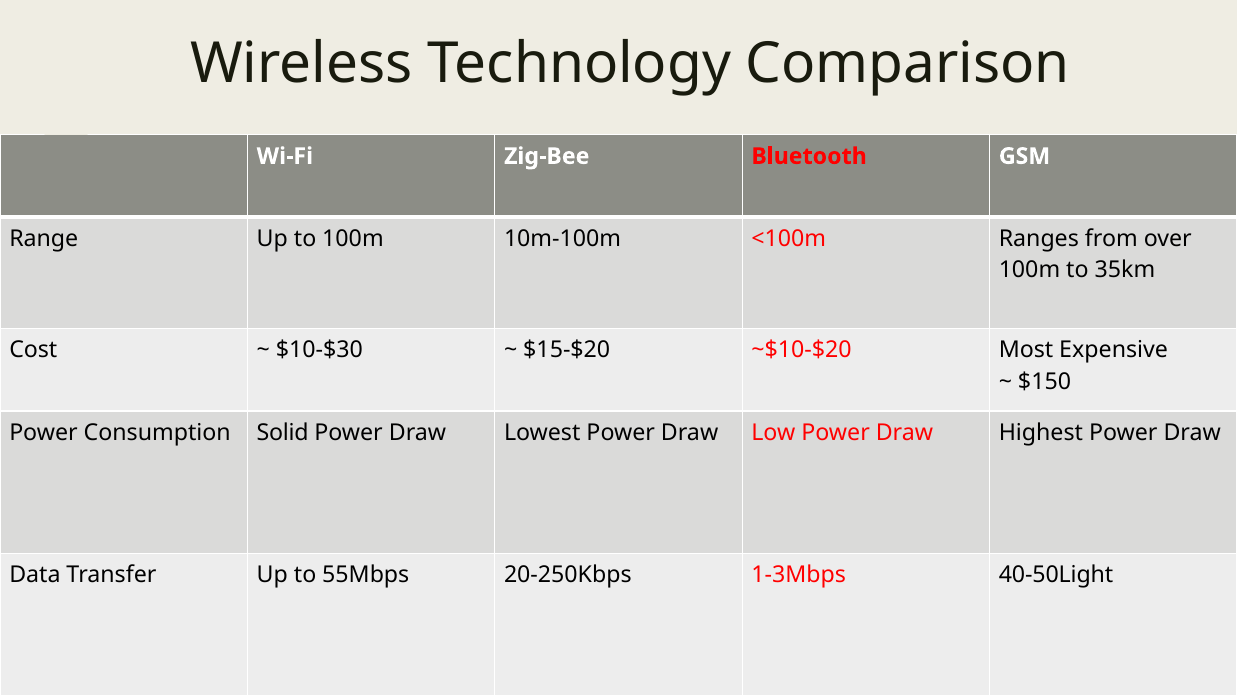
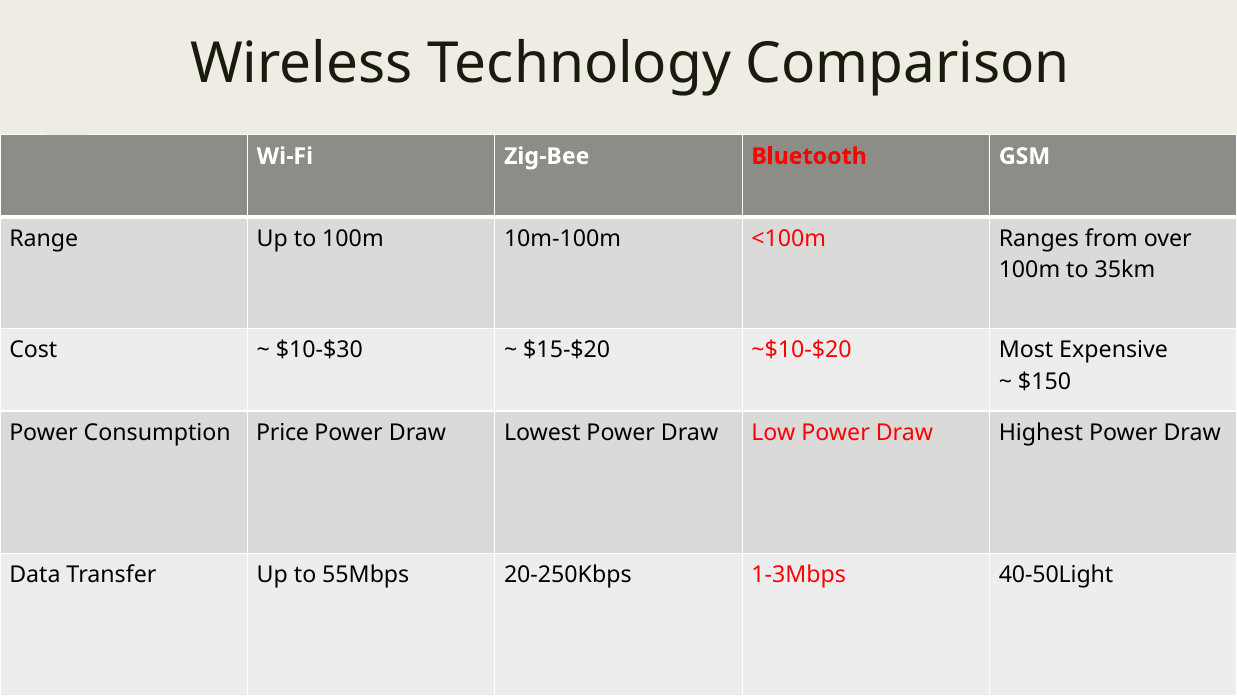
Solid: Solid -> Price
